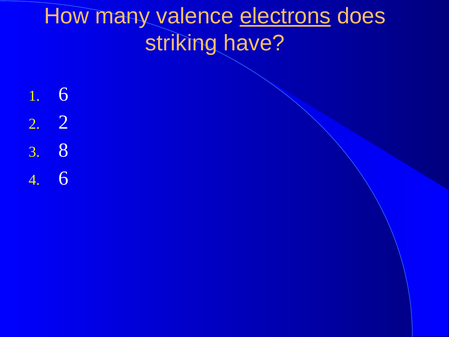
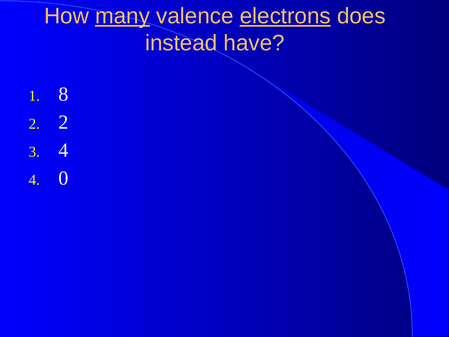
many underline: none -> present
striking: striking -> instead
1 6: 6 -> 8
8 at (64, 150): 8 -> 4
6 at (64, 178): 6 -> 0
